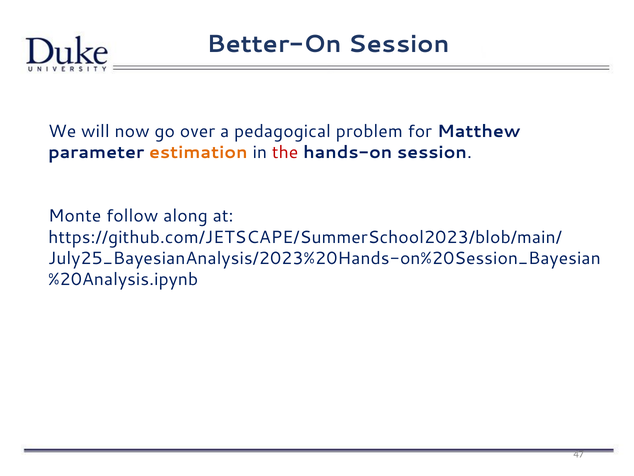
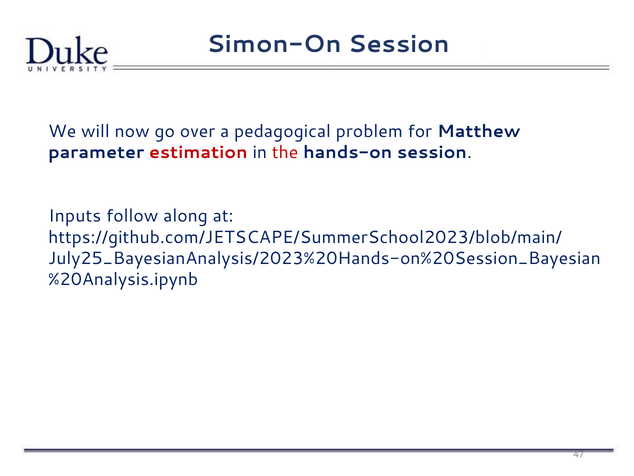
Better-On: Better-On -> Simon-On
estimation colour: orange -> red
Monte: Monte -> Inputs
